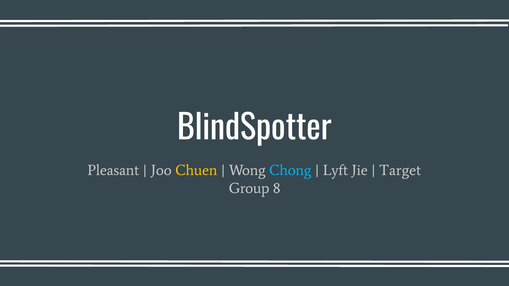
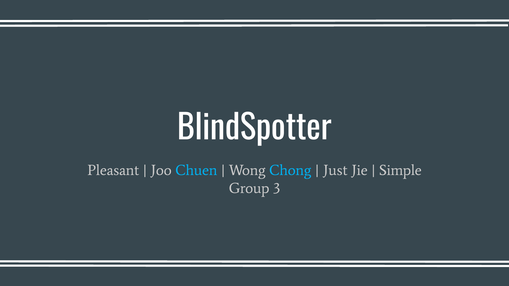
Chuen colour: yellow -> light blue
Lyft: Lyft -> Just
Target: Target -> Simple
8: 8 -> 3
